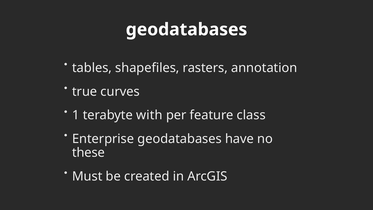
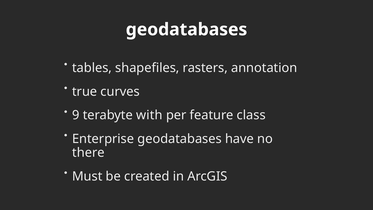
1: 1 -> 9
these: these -> there
